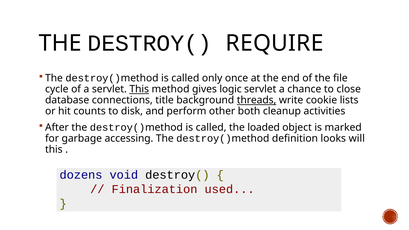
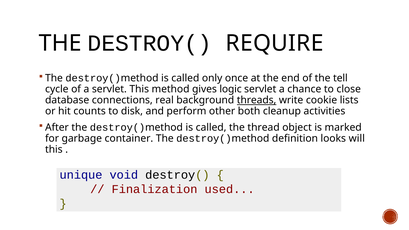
file: file -> tell
This at (139, 89) underline: present -> none
title: title -> real
loaded: loaded -> thread
accessing: accessing -> container
dozens: dozens -> unique
